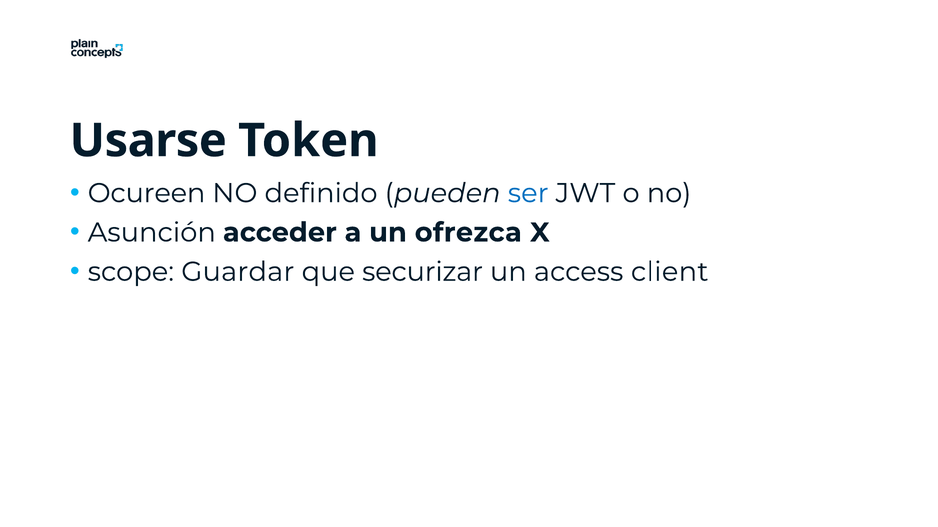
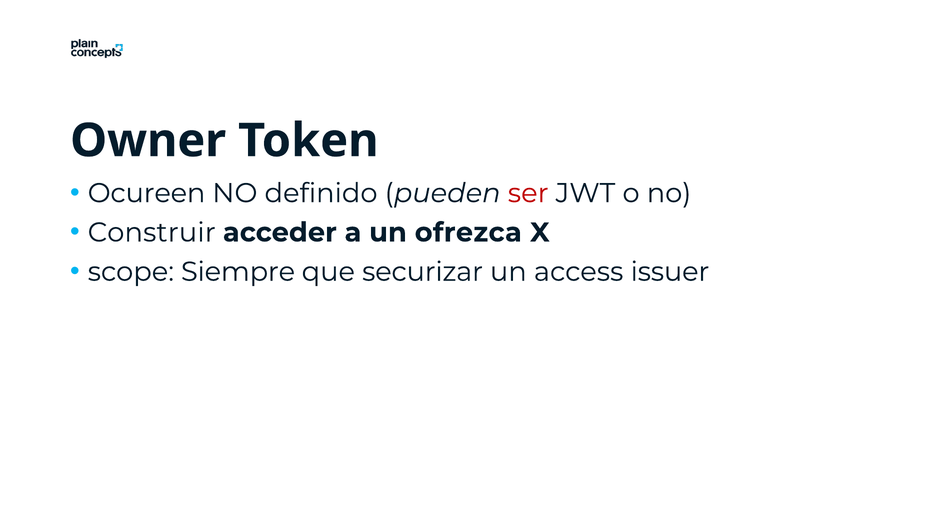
Usarse: Usarse -> Owner
ser colour: blue -> red
Asunción: Asunción -> Construir
Guardar: Guardar -> Siempre
client: client -> issuer
